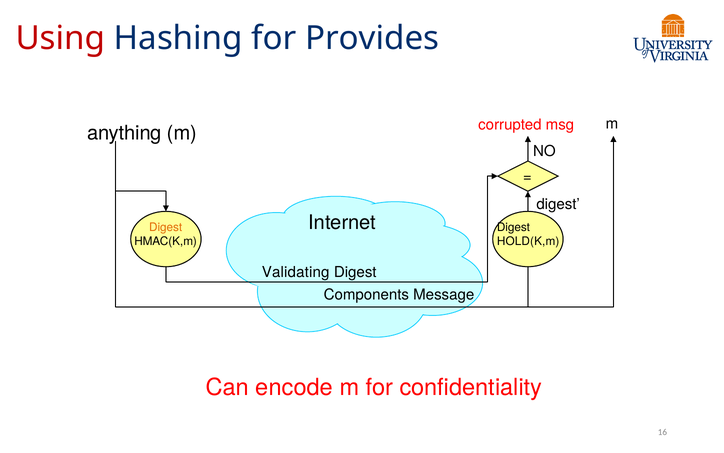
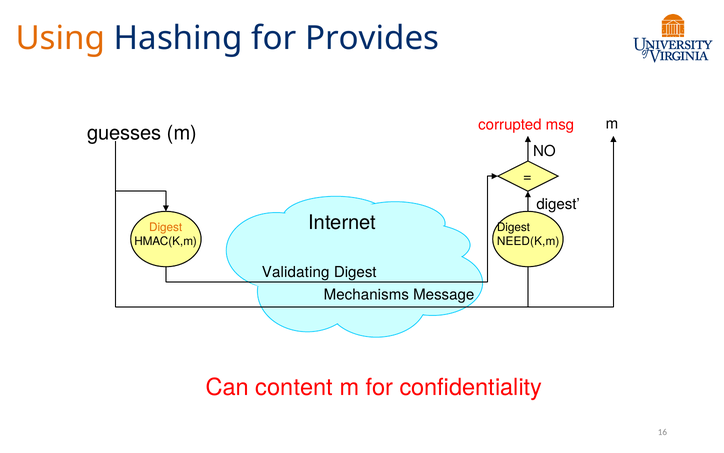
Using colour: red -> orange
anything: anything -> guesses
HOLD(K,m: HOLD(K,m -> NEED(K,m
Components: Components -> Mechanisms
encode: encode -> content
